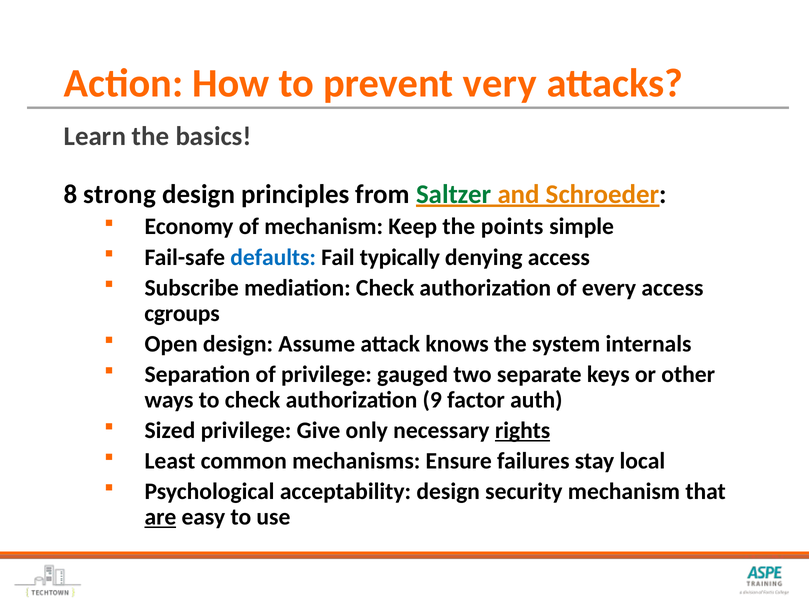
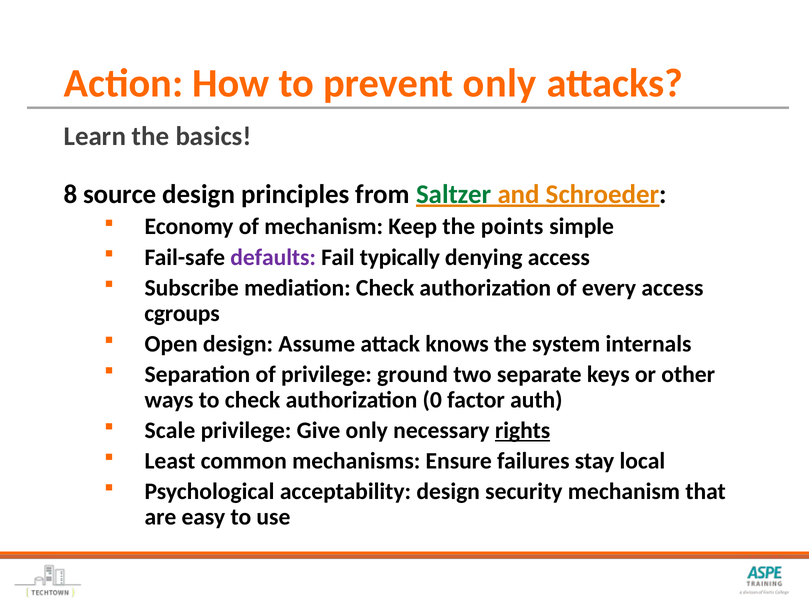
prevent very: very -> only
strong: strong -> source
defaults colour: blue -> purple
gauged: gauged -> ground
9: 9 -> 0
Sized: Sized -> Scale
are underline: present -> none
